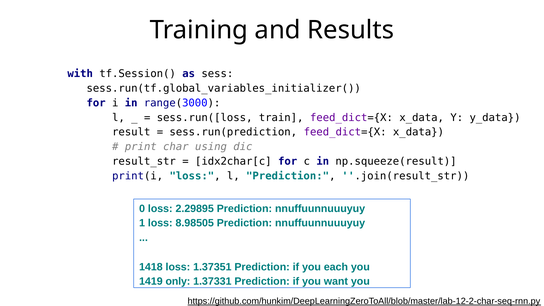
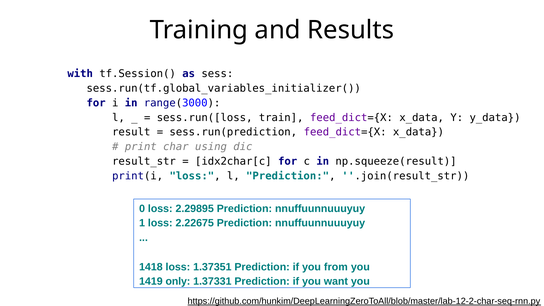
8.98505: 8.98505 -> 2.22675
each: each -> from
